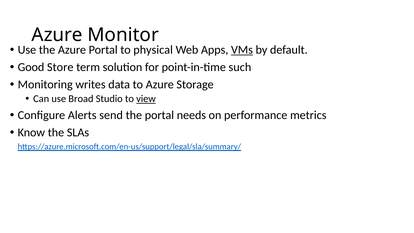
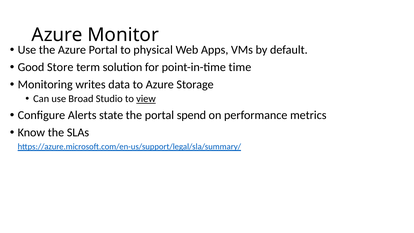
VMs underline: present -> none
such: such -> time
send: send -> state
needs: needs -> spend
